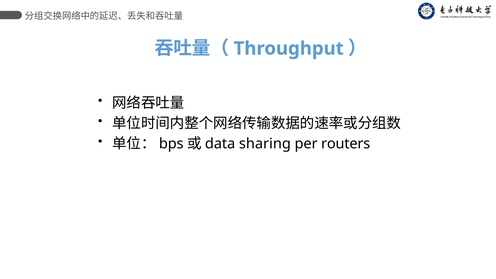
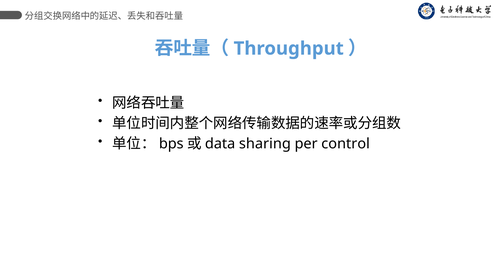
routers: routers -> control
